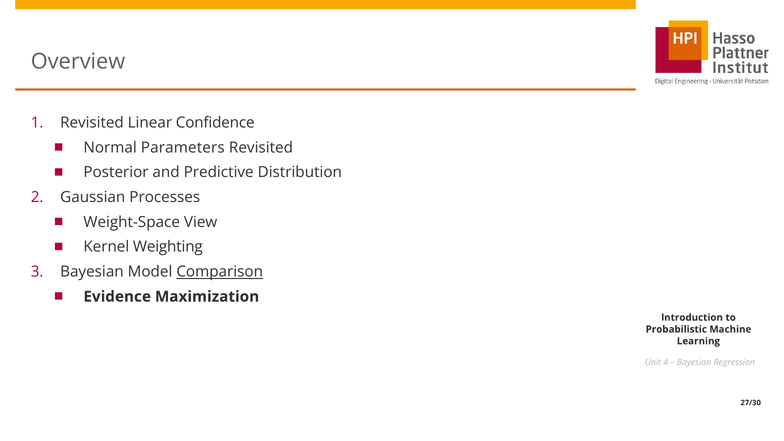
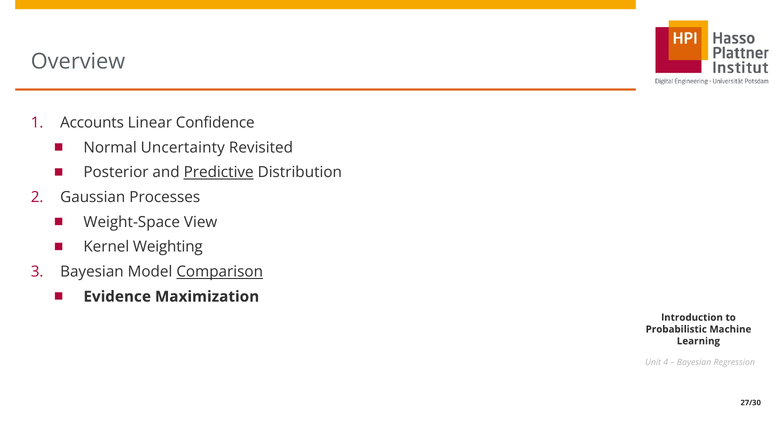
Revisited at (92, 123): Revisited -> Accounts
Parameters: Parameters -> Uncertainty
Predictive underline: none -> present
